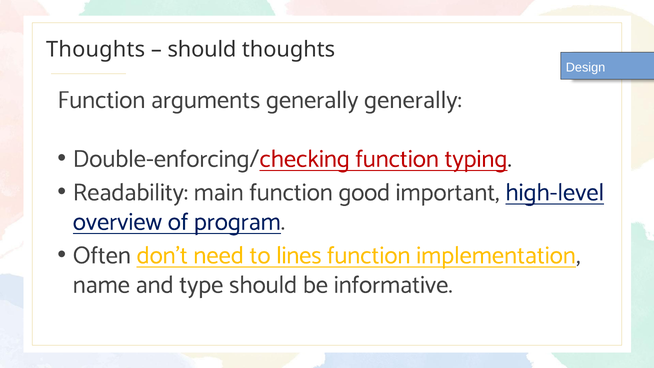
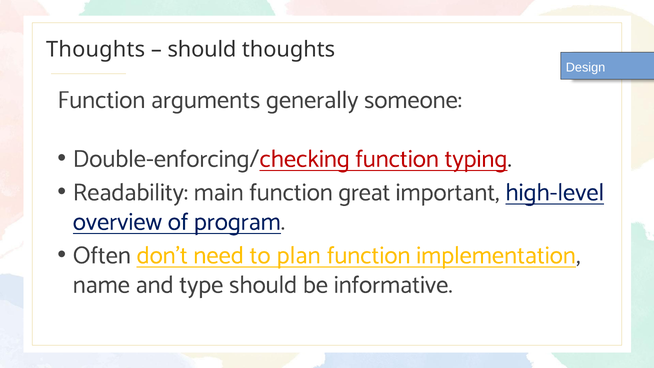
generally generally: generally -> someone
good: good -> great
lines: lines -> plan
